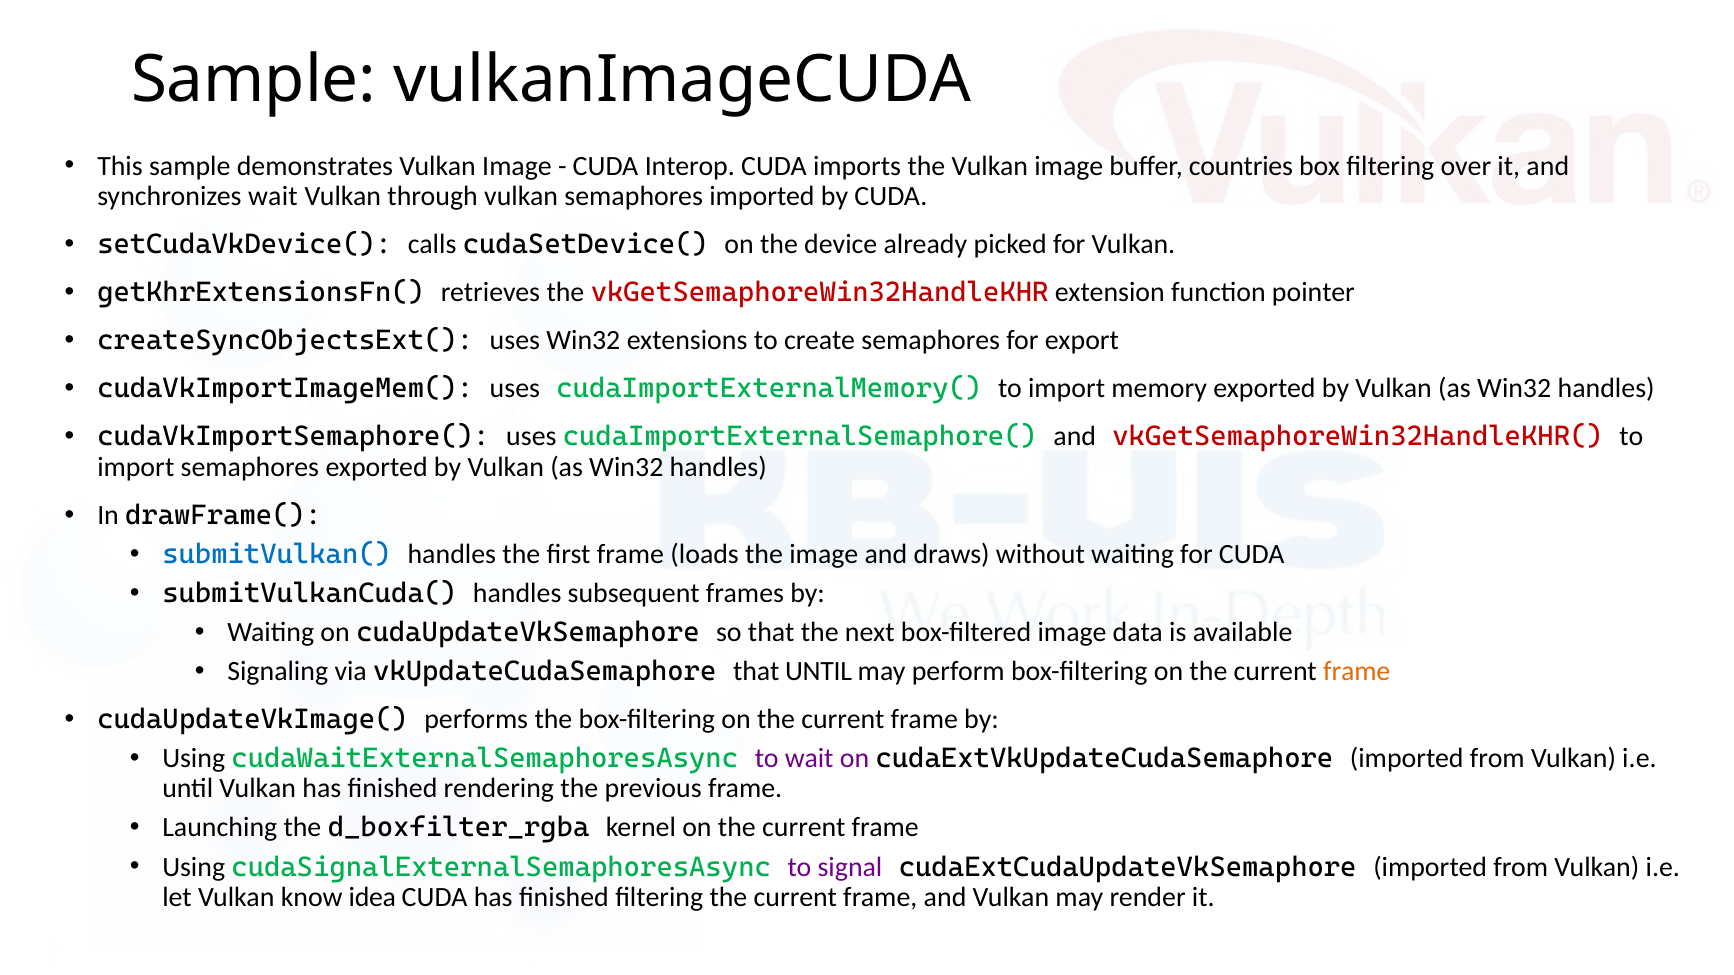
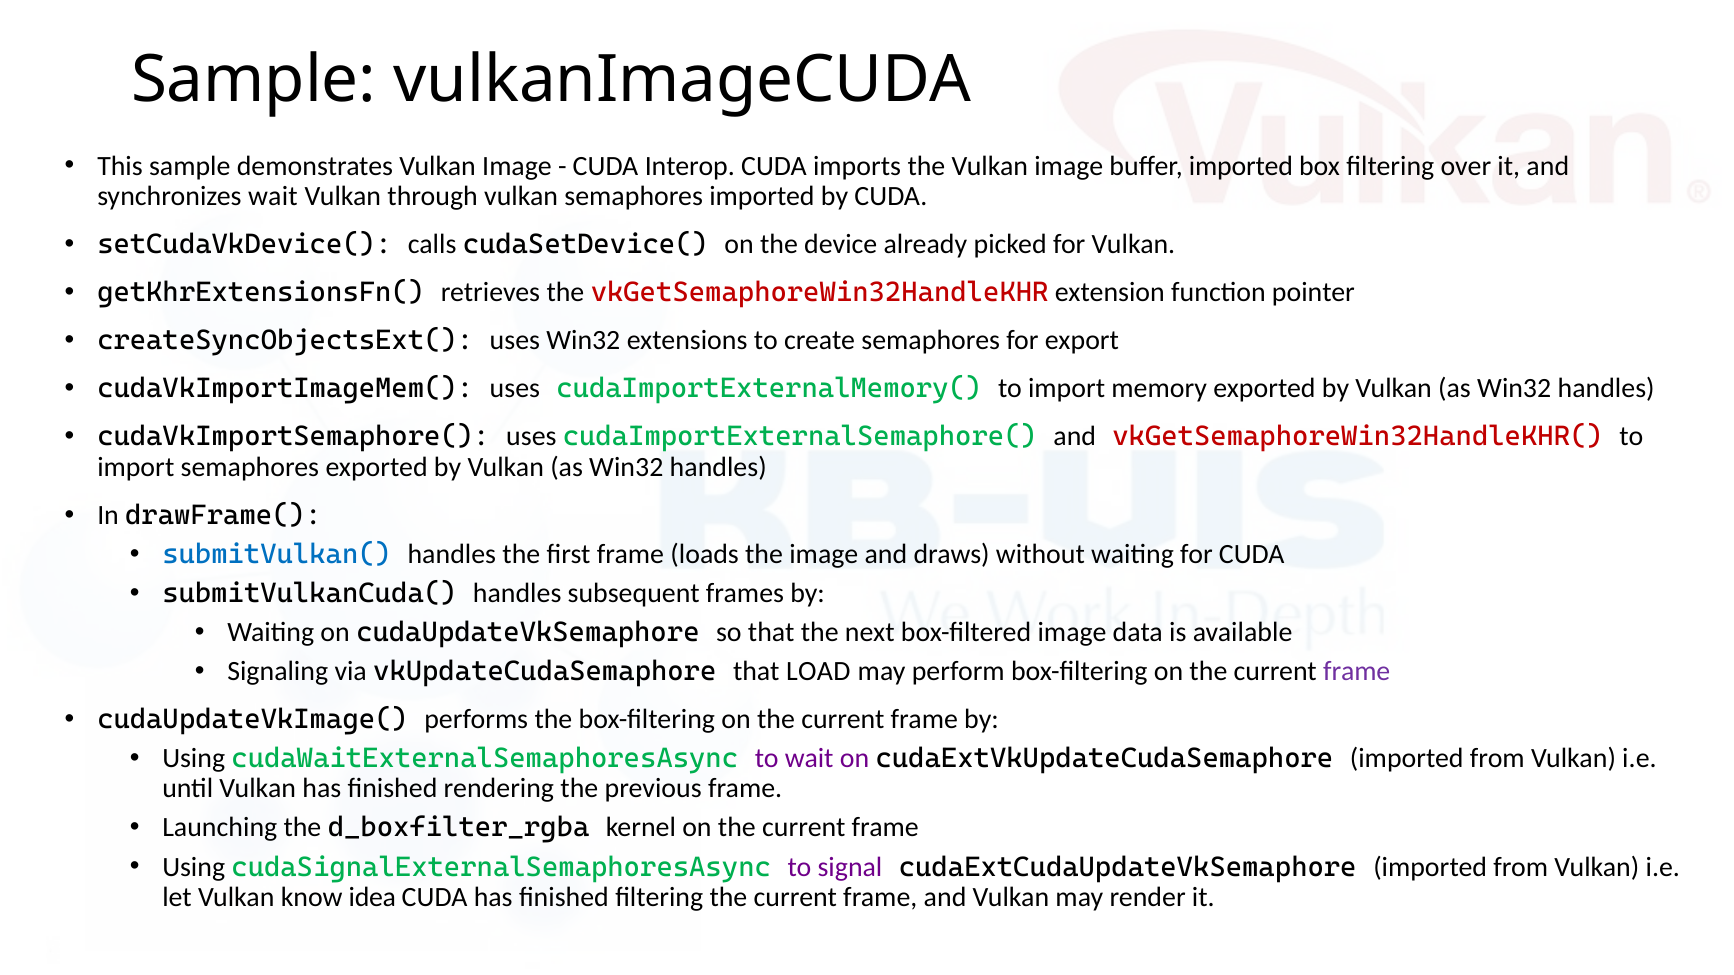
buffer countries: countries -> imported
that UNTIL: UNTIL -> LOAD
frame at (1357, 672) colour: orange -> purple
